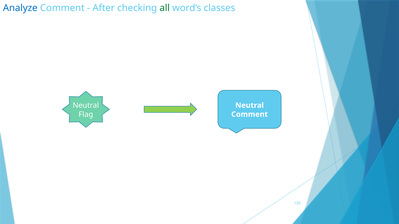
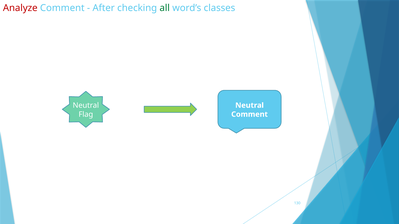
Analyze colour: blue -> red
